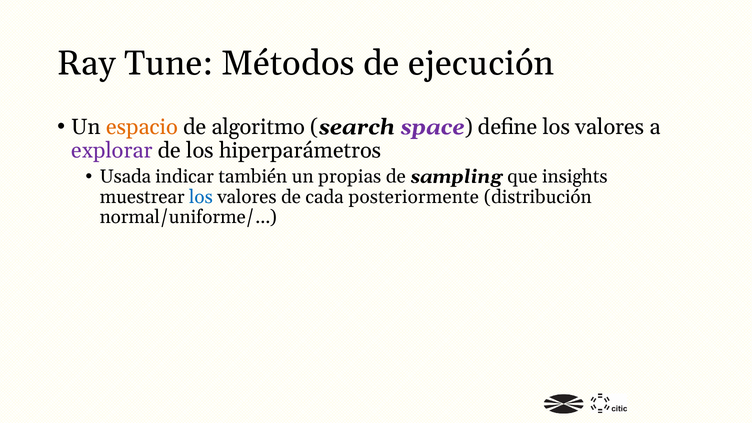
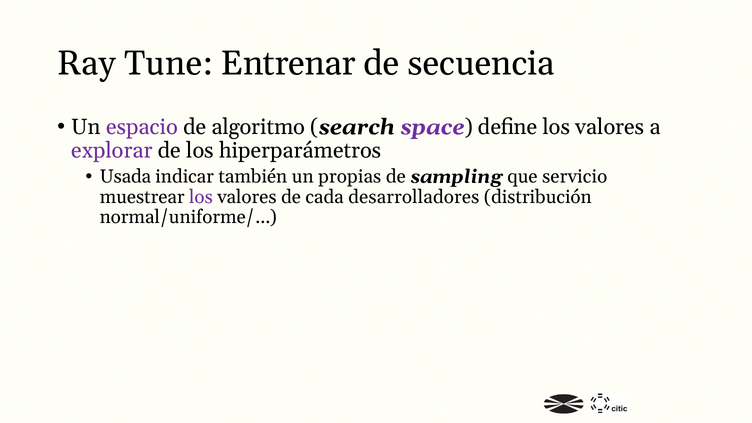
Métodos: Métodos -> Entrenar
ejecución: ejecución -> secuencia
espacio colour: orange -> purple
insights: insights -> servicio
los at (201, 197) colour: blue -> purple
posteriormente: posteriormente -> desarrolladores
